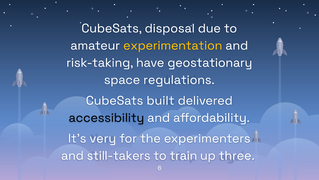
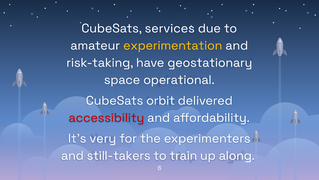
disposal: disposal -> services
regulations: regulations -> operational
built: built -> orbit
accessibility colour: black -> red
three: three -> along
